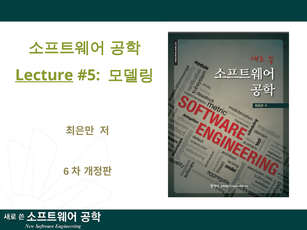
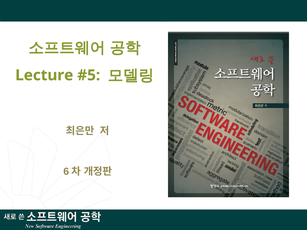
Lecture underline: present -> none
